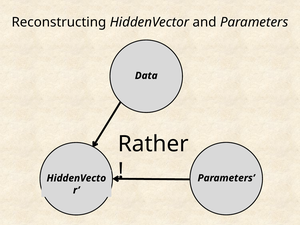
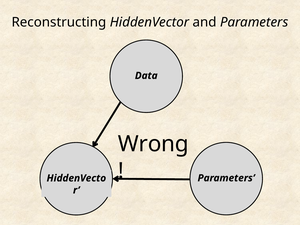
Rather: Rather -> Wrong
